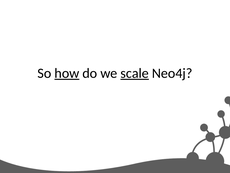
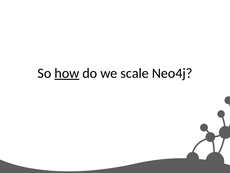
scale underline: present -> none
